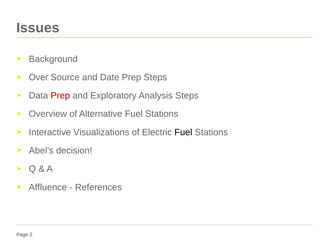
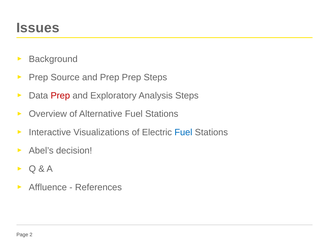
Over at (38, 77): Over -> Prep
and Date: Date -> Prep
Fuel at (183, 132) colour: black -> blue
